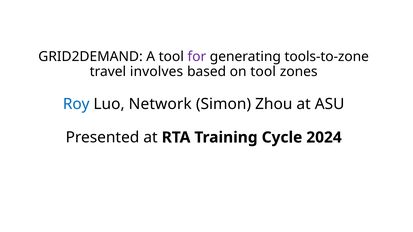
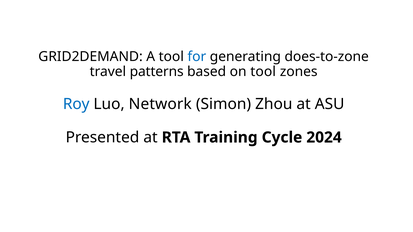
for colour: purple -> blue
tools-to-zone: tools-to-zone -> does-to-zone
involves: involves -> patterns
